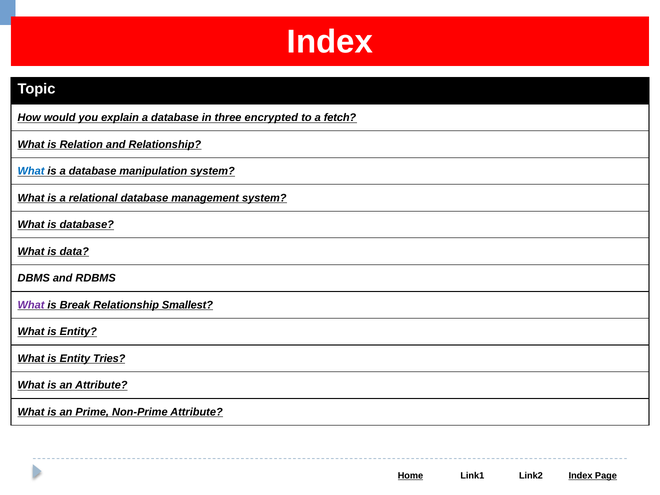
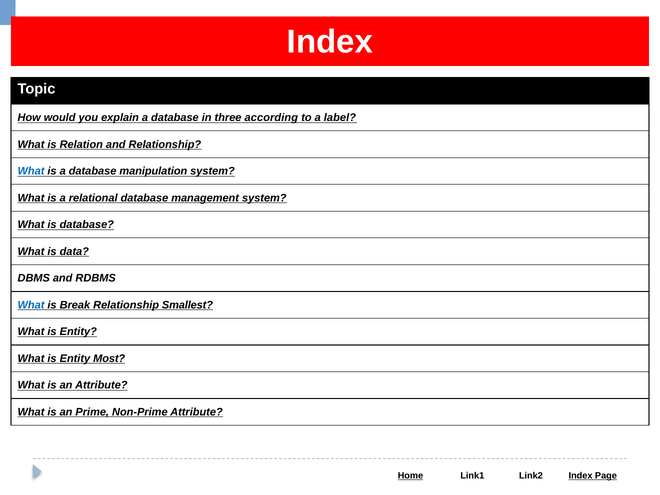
encrypted: encrypted -> according
fetch: fetch -> label
What at (31, 305) colour: purple -> blue
Tries: Tries -> Most
